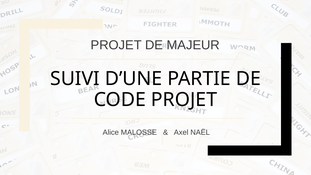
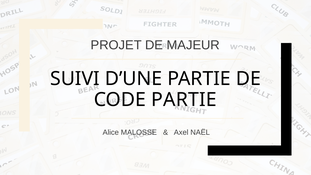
CODE PROJET: PROJET -> PARTIE
